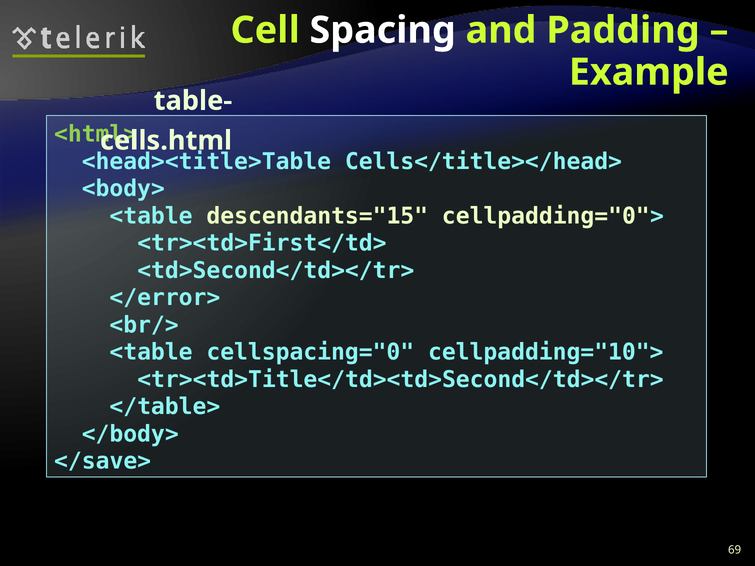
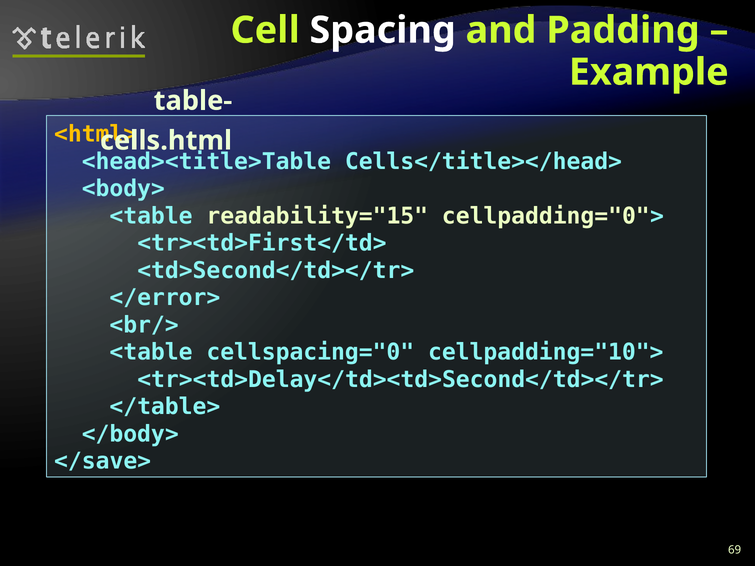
<html> colour: light green -> yellow
descendants="15: descendants="15 -> readability="15
<tr><td>Title</td><td>Second</td></tr>: <tr><td>Title</td><td>Second</td></tr> -> <tr><td>Delay</td><td>Second</td></tr>
